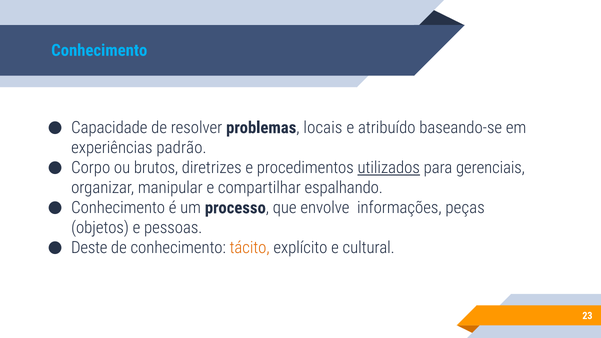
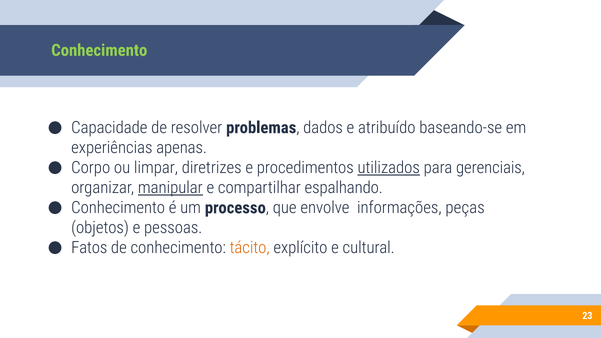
Conhecimento at (99, 50) colour: light blue -> light green
locais: locais -> dados
padrão: padrão -> apenas
brutos: brutos -> limpar
manipular underline: none -> present
Deste: Deste -> Fatos
